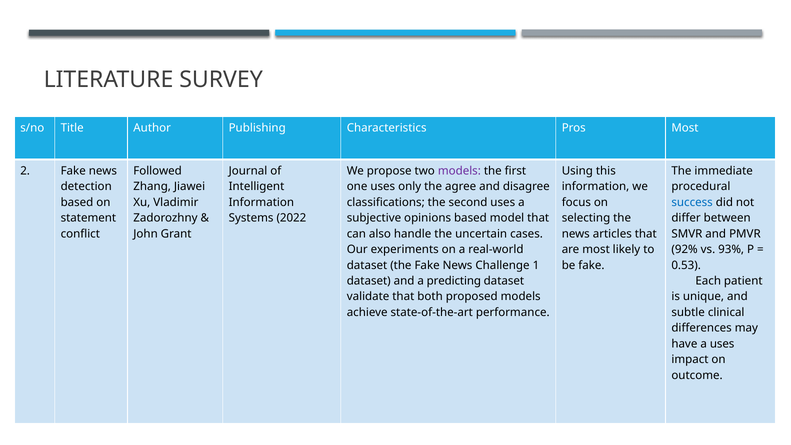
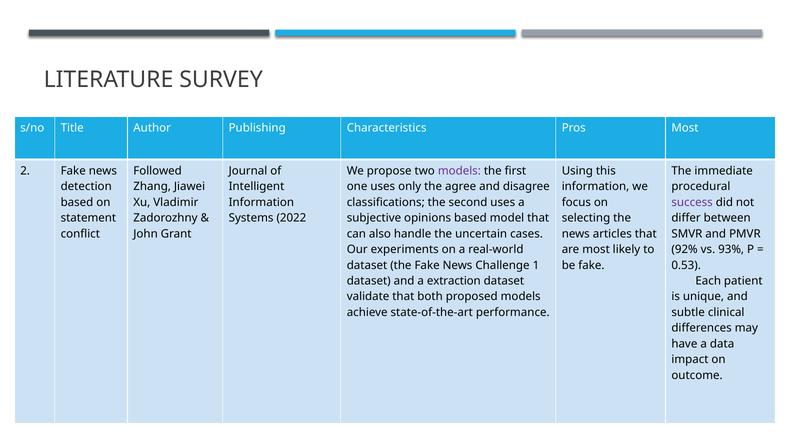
success colour: blue -> purple
predicting: predicting -> extraction
a uses: uses -> data
